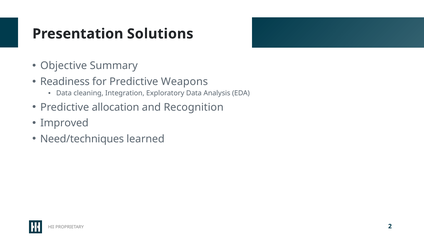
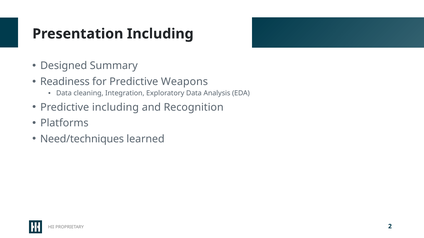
Presentation Solutions: Solutions -> Including
Objective: Objective -> Designed
Predictive allocation: allocation -> including
Improved: Improved -> Platforms
